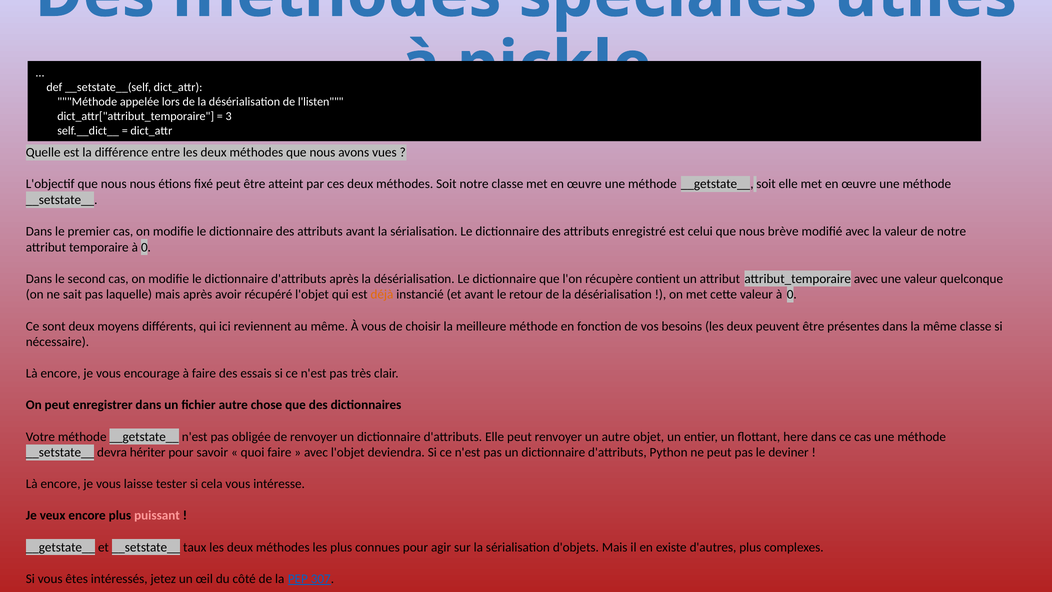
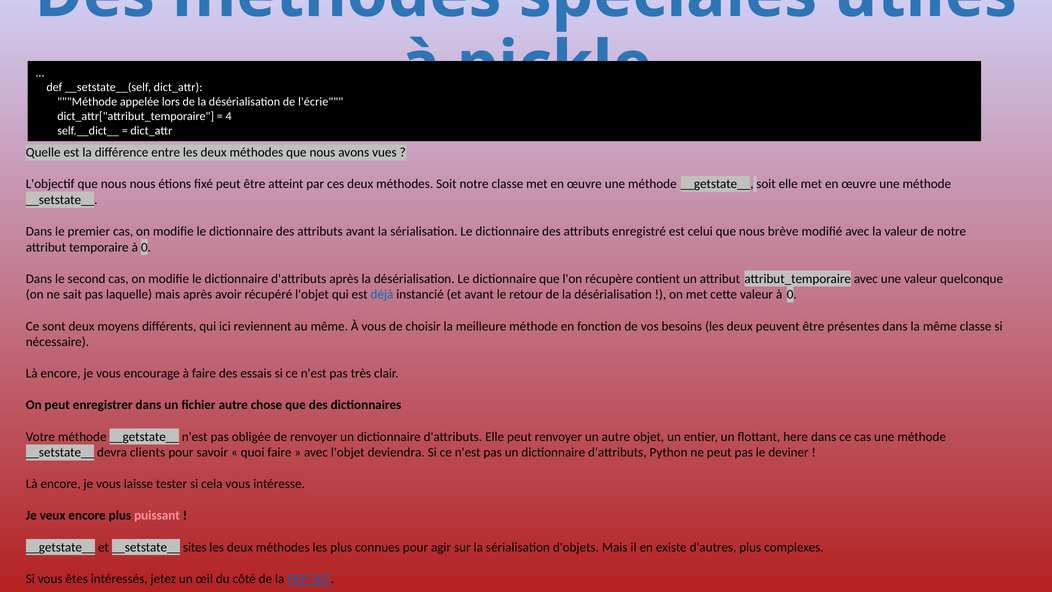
l'listen: l'listen -> l'écrie
3: 3 -> 4
déjà colour: orange -> blue
hériter: hériter -> clients
taux: taux -> sites
